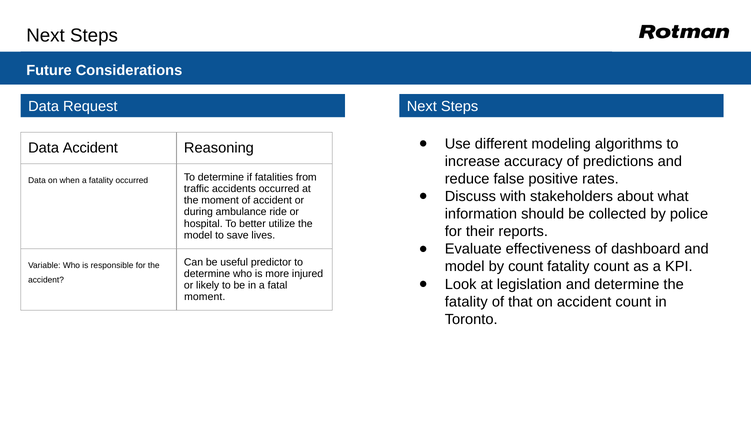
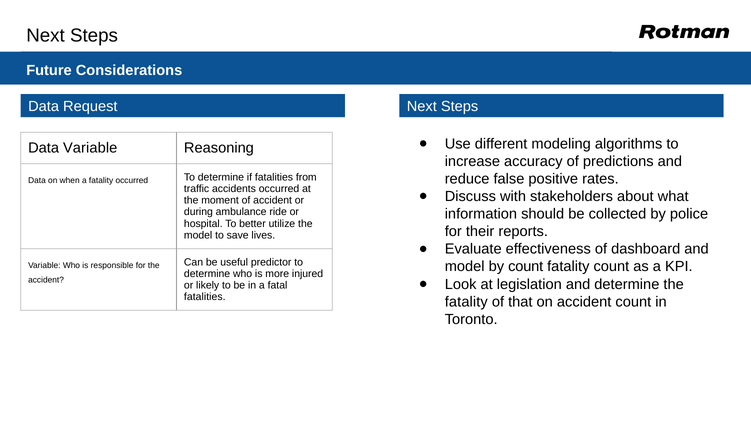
Data Accident: Accident -> Variable
moment at (205, 297): moment -> fatalities
